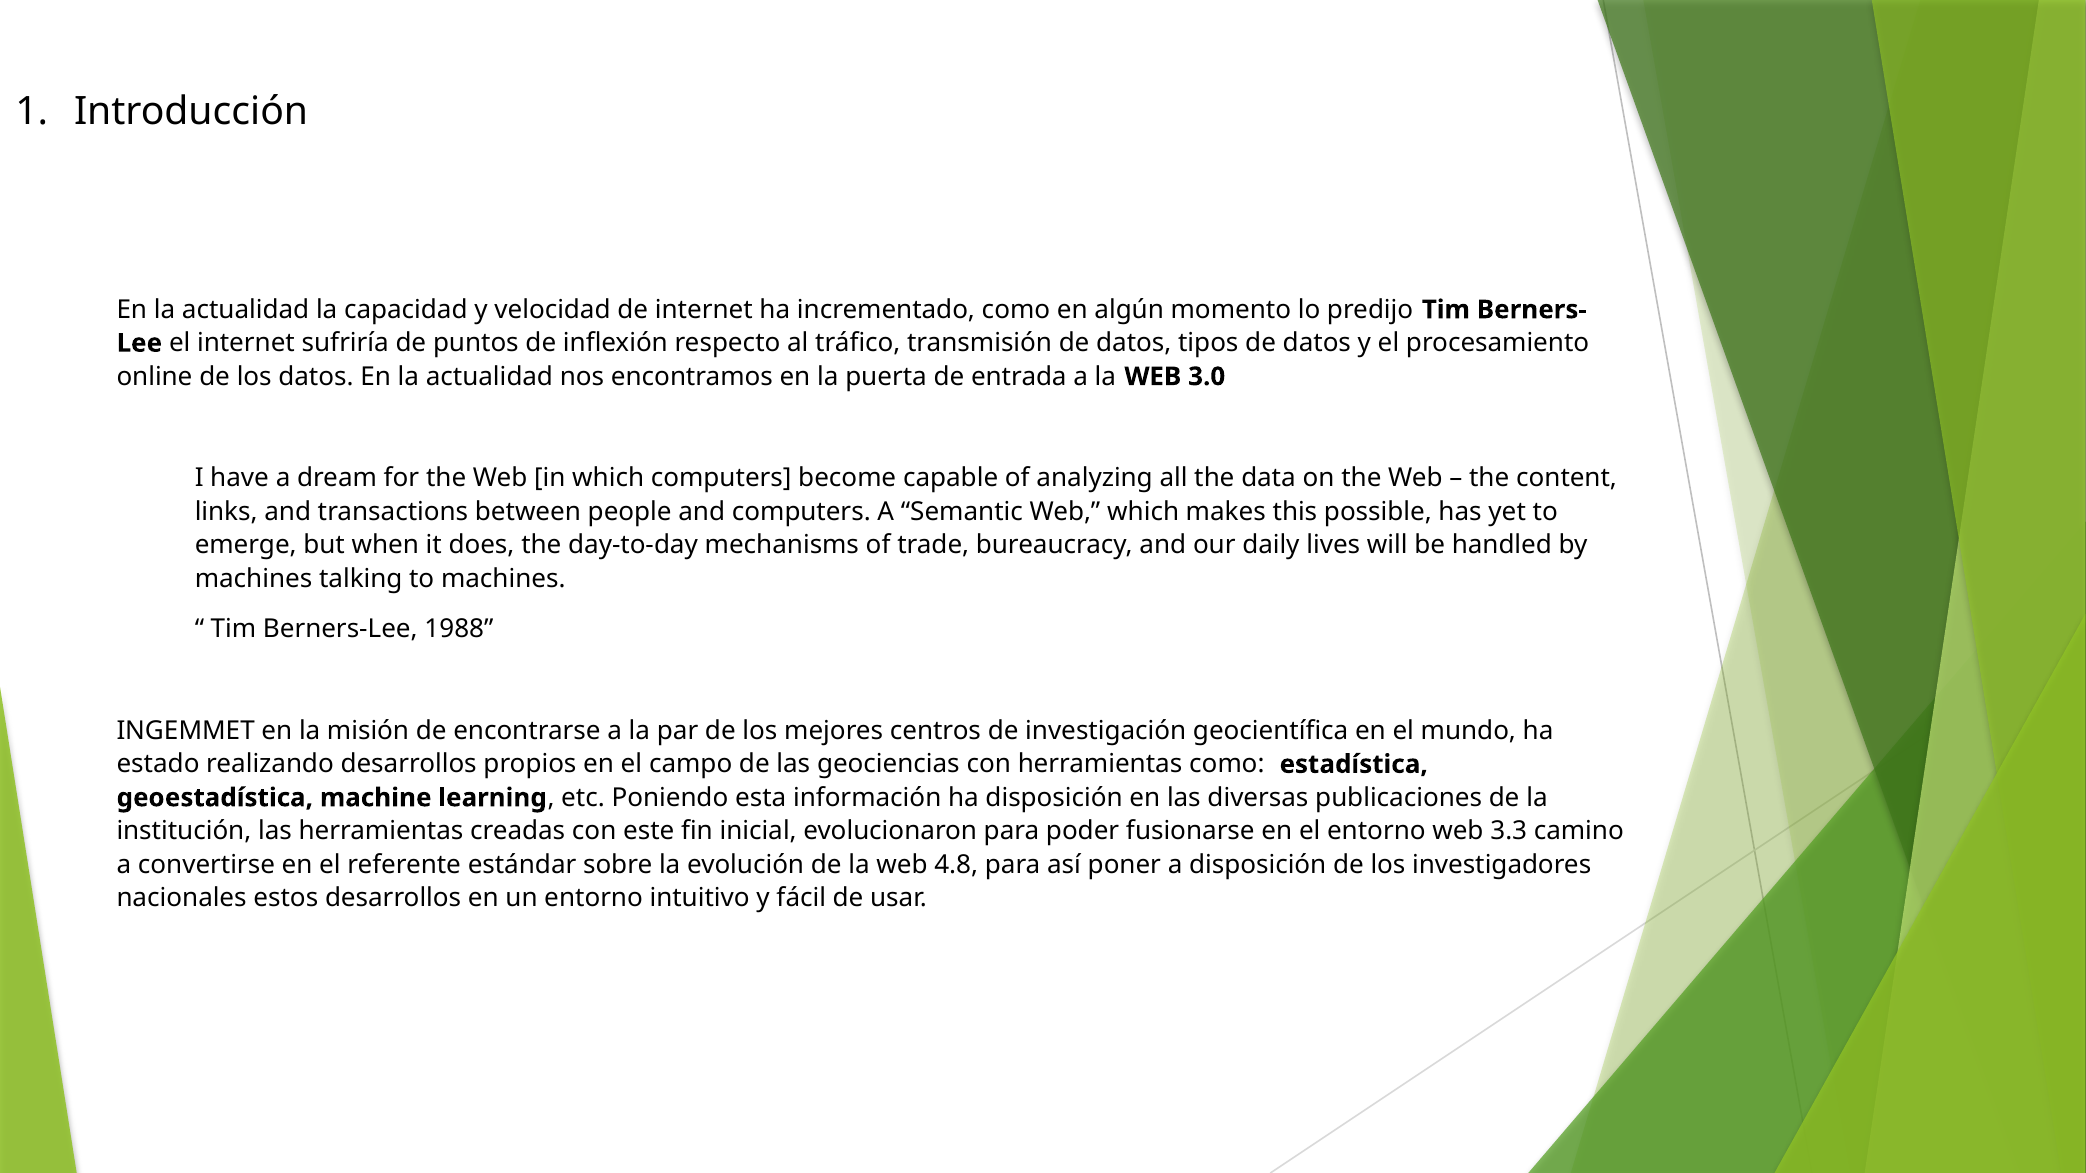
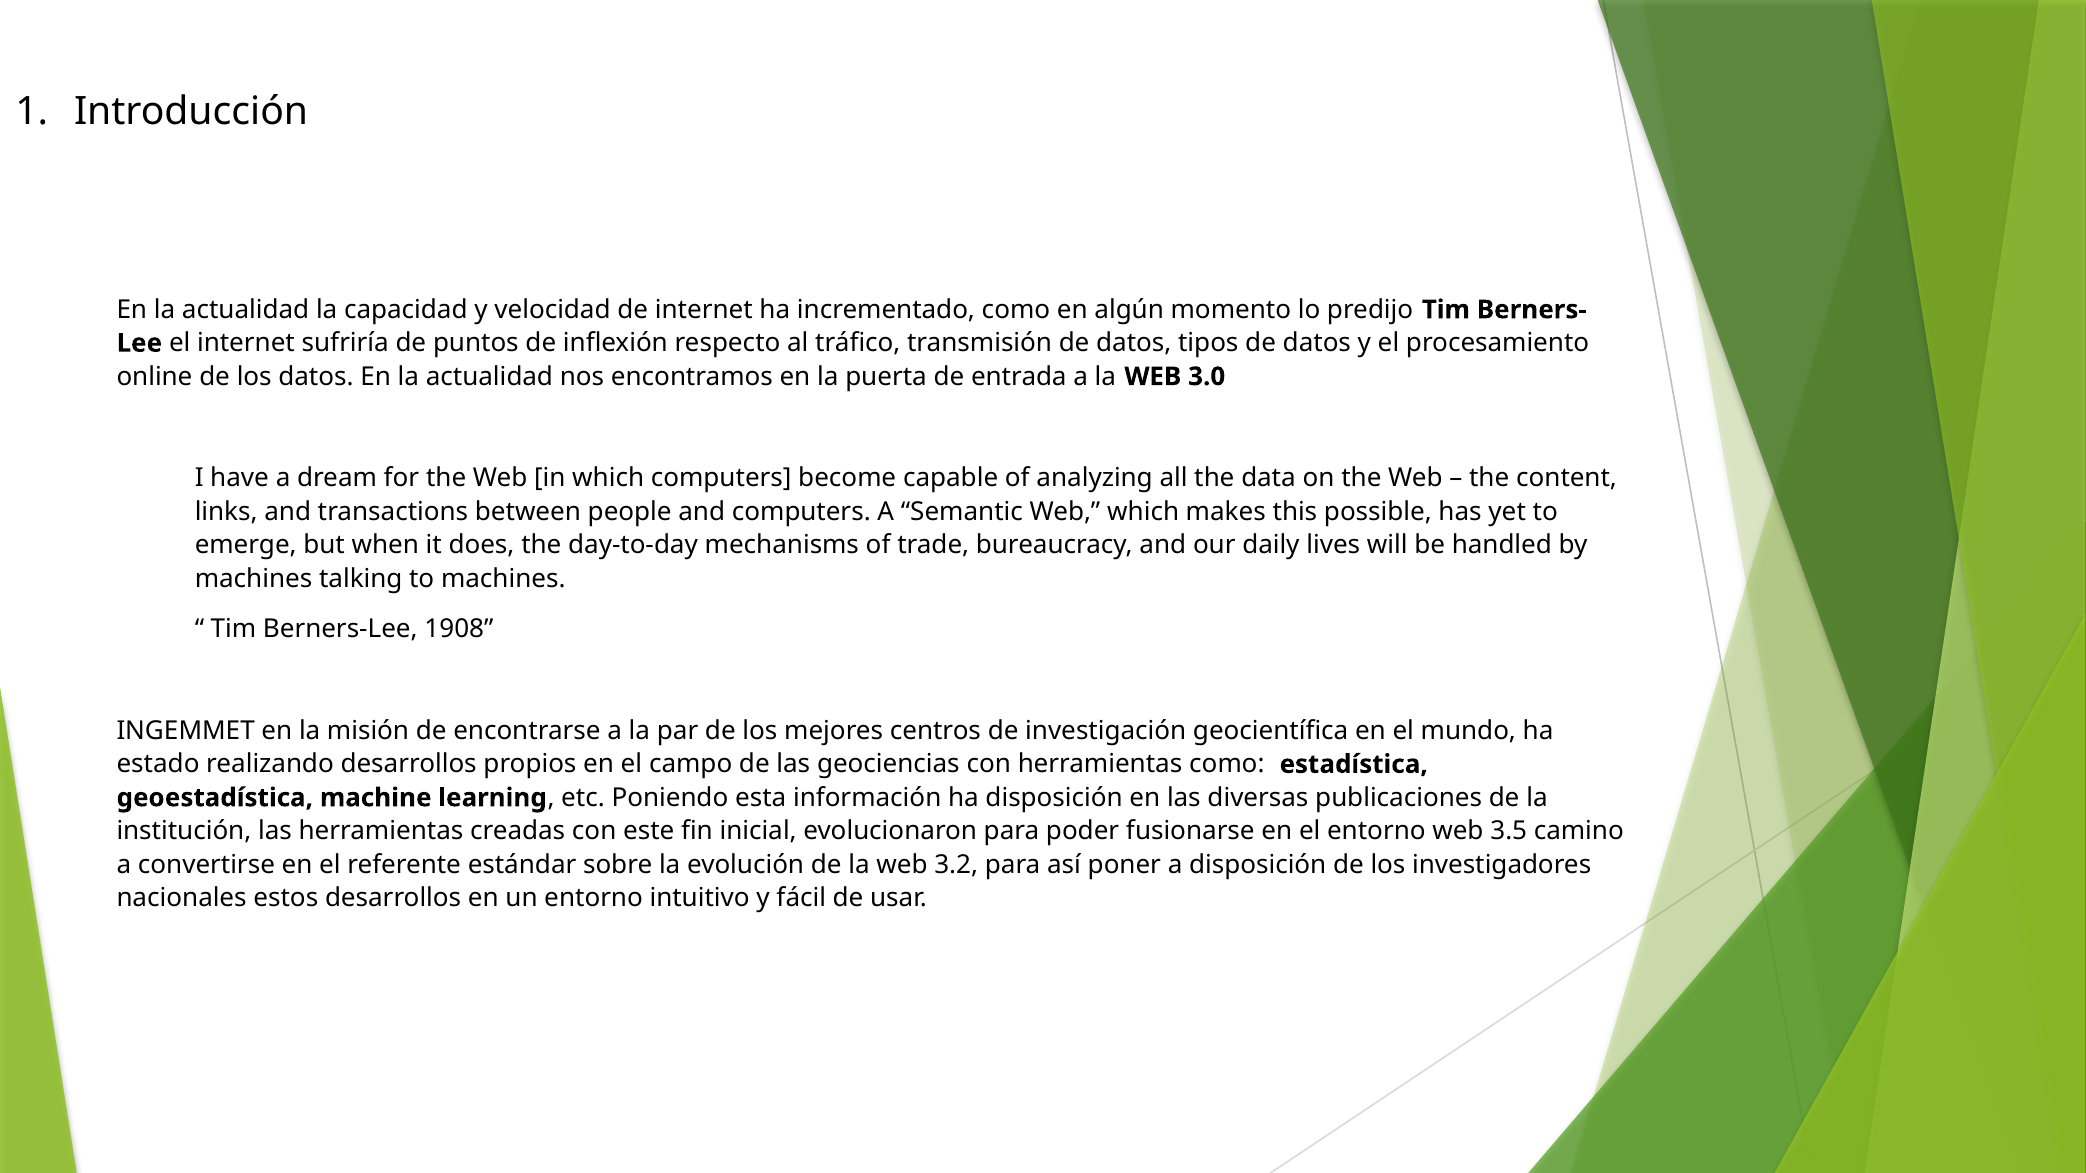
1988: 1988 -> 1908
3.3: 3.3 -> 3.5
4.8: 4.8 -> 3.2
